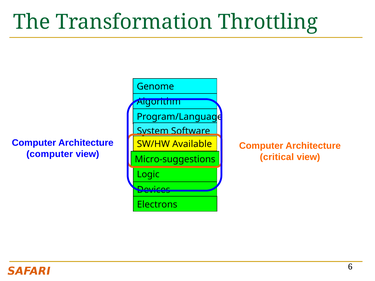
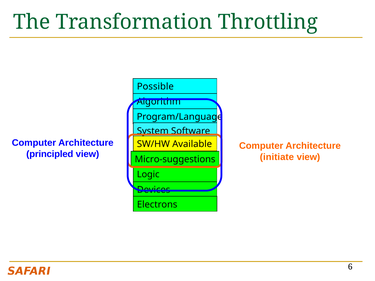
Genome: Genome -> Possible
computer at (50, 154): computer -> principled
critical: critical -> initiate
